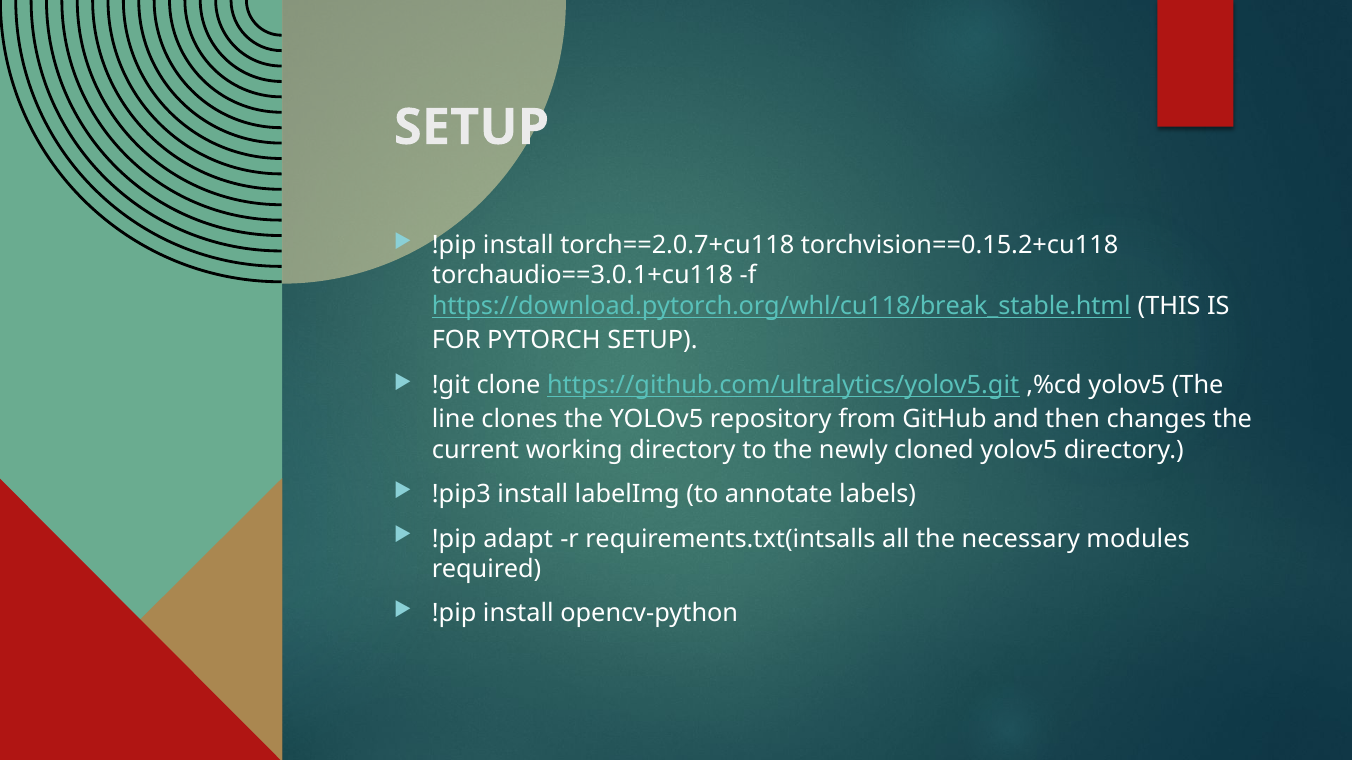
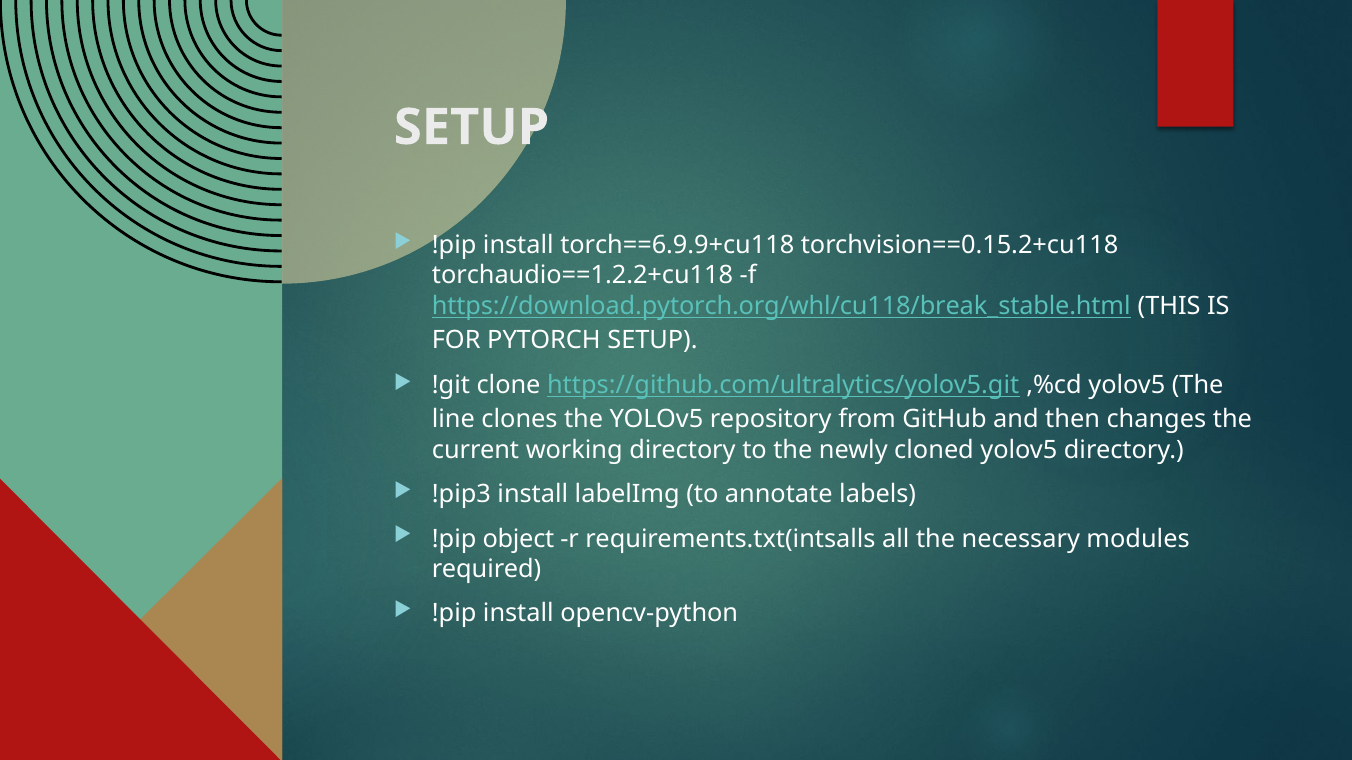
torch==2.0.7+cu118: torch==2.0.7+cu118 -> torch==6.9.9+cu118
torchaudio==3.0.1+cu118: torchaudio==3.0.1+cu118 -> torchaudio==1.2.2+cu118
adapt: adapt -> object
